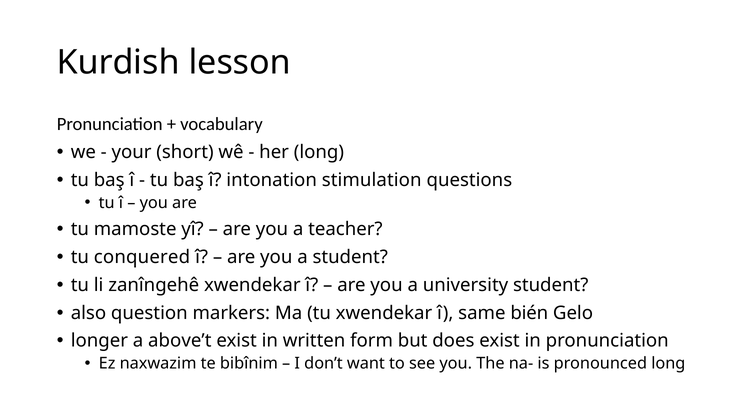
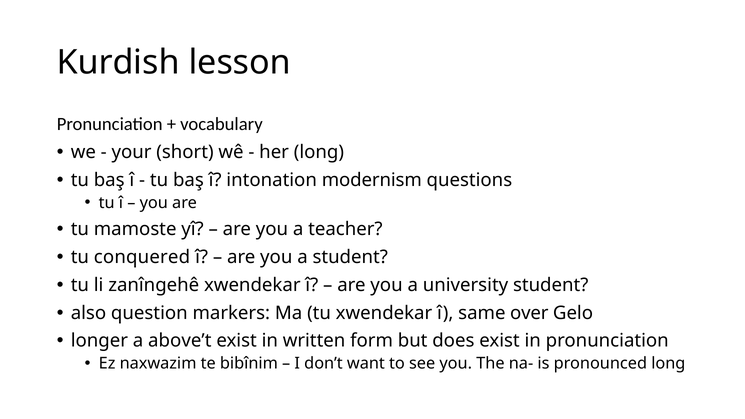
stimulation: stimulation -> modernism
bién: bién -> over
